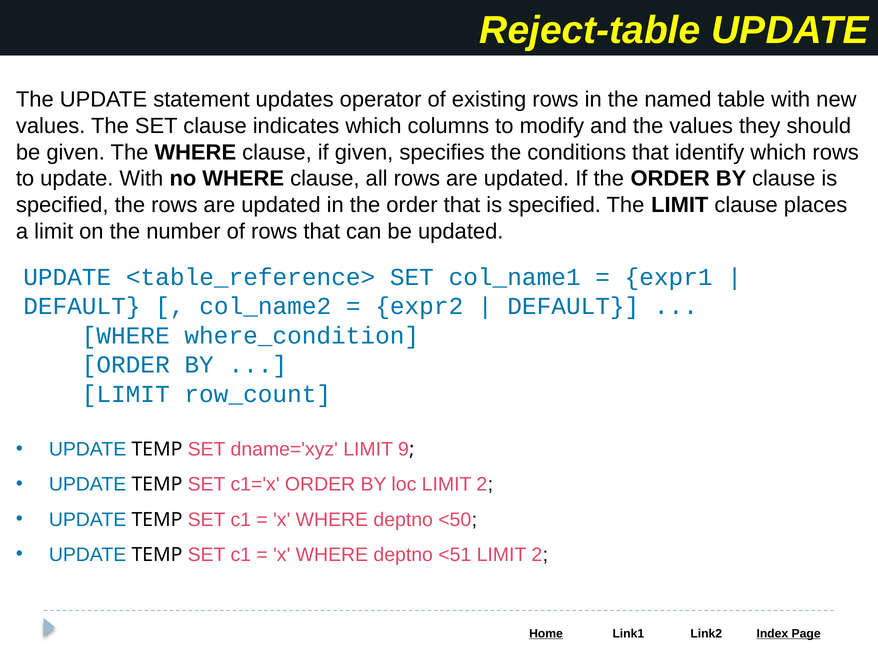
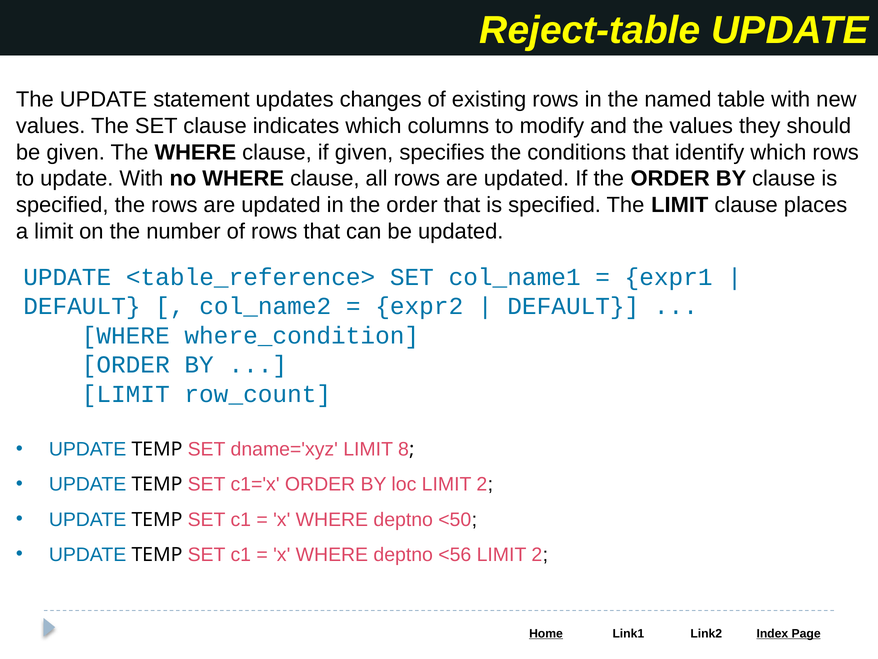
operator: operator -> changes
9: 9 -> 8
<51: <51 -> <56
